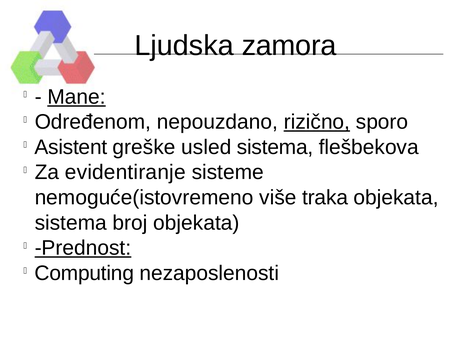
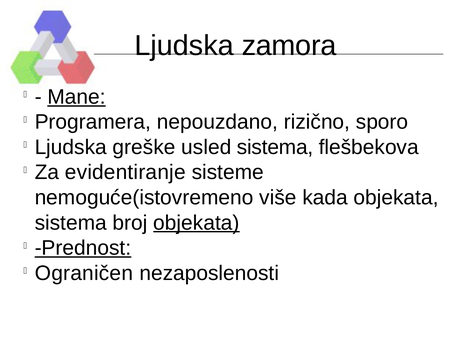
Određenom: Određenom -> Programera
rizično underline: present -> none
Asistent at (71, 147): Asistent -> Ljudska
traka: traka -> kada
objekata at (196, 222) underline: none -> present
Computing: Computing -> Ograničen
